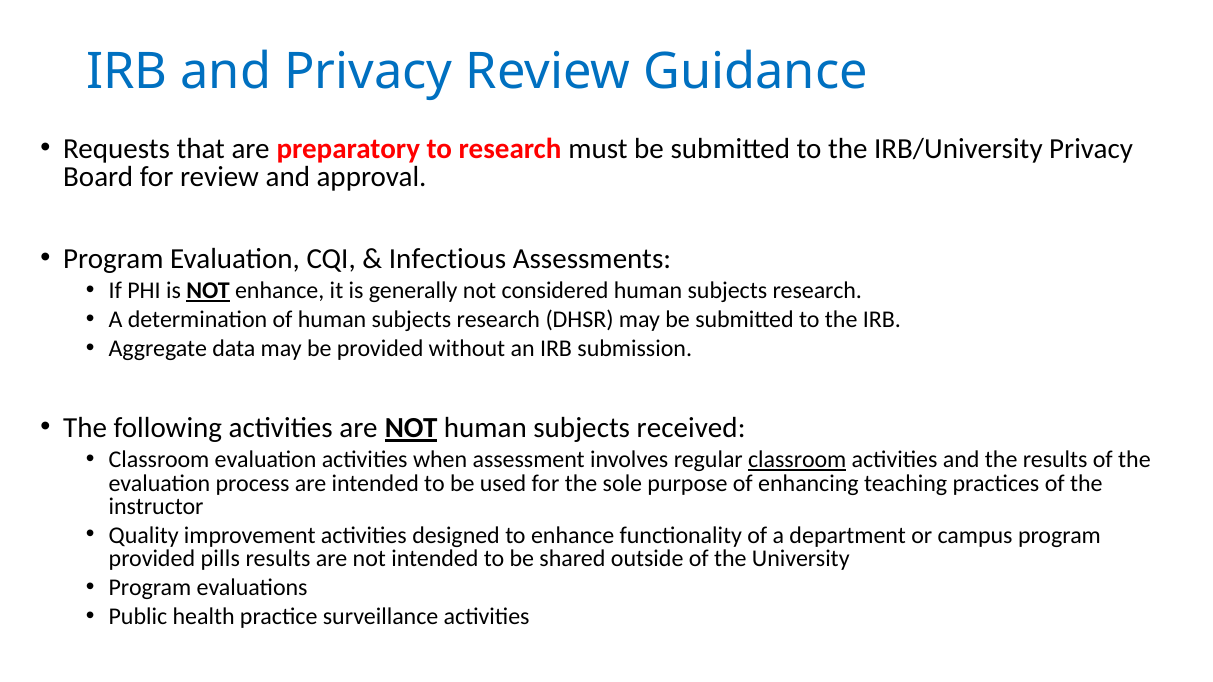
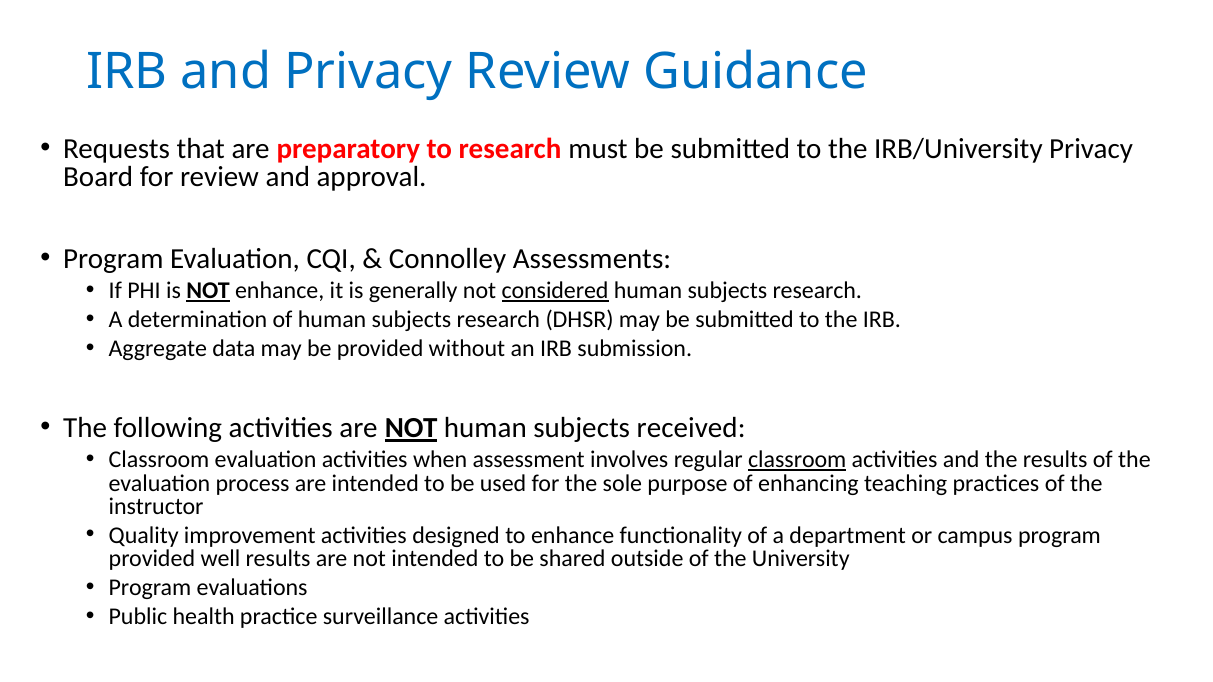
Infectious: Infectious -> Connolley
considered underline: none -> present
pills: pills -> well
